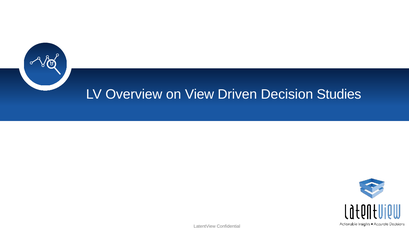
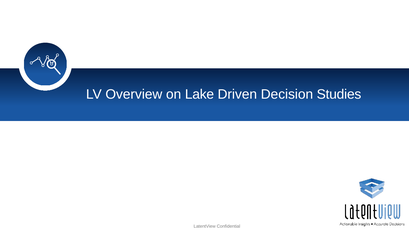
View: View -> Lake
